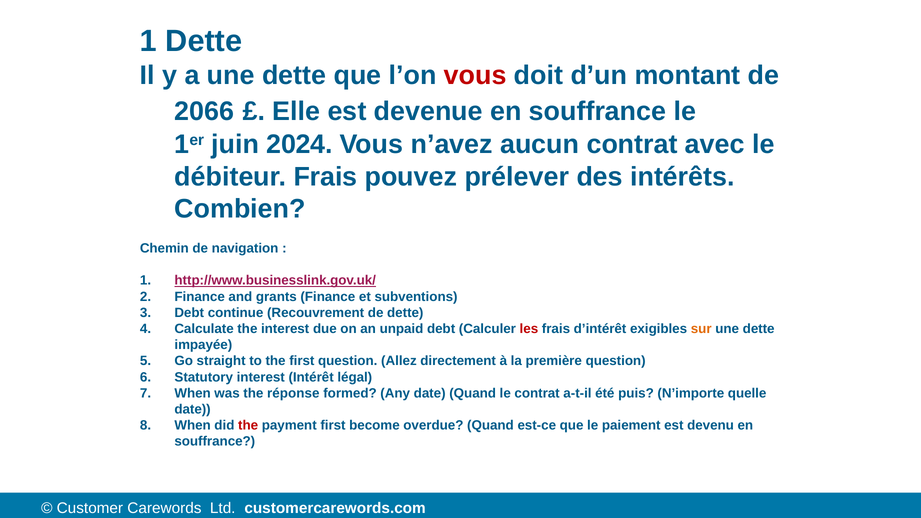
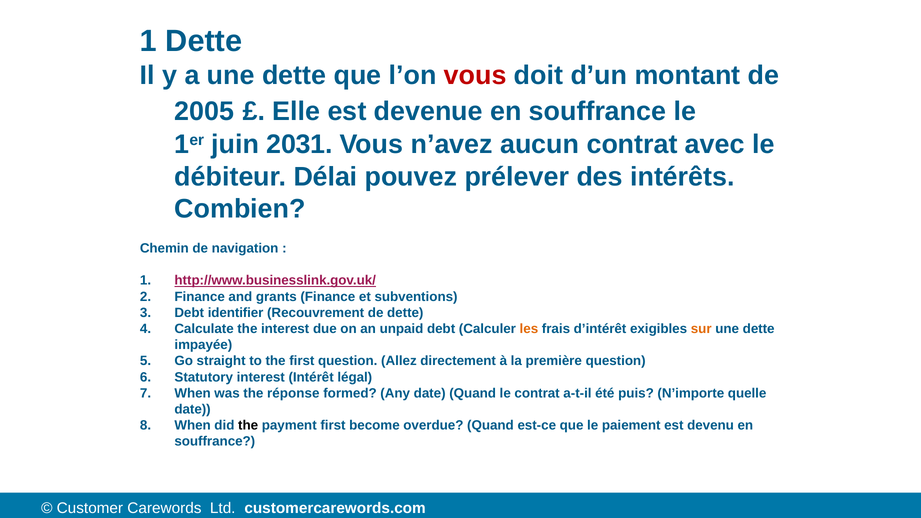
2066: 2066 -> 2005
2024: 2024 -> 2031
débiteur Frais: Frais -> Délai
continue: continue -> identifier
les colour: red -> orange
the at (248, 426) colour: red -> black
